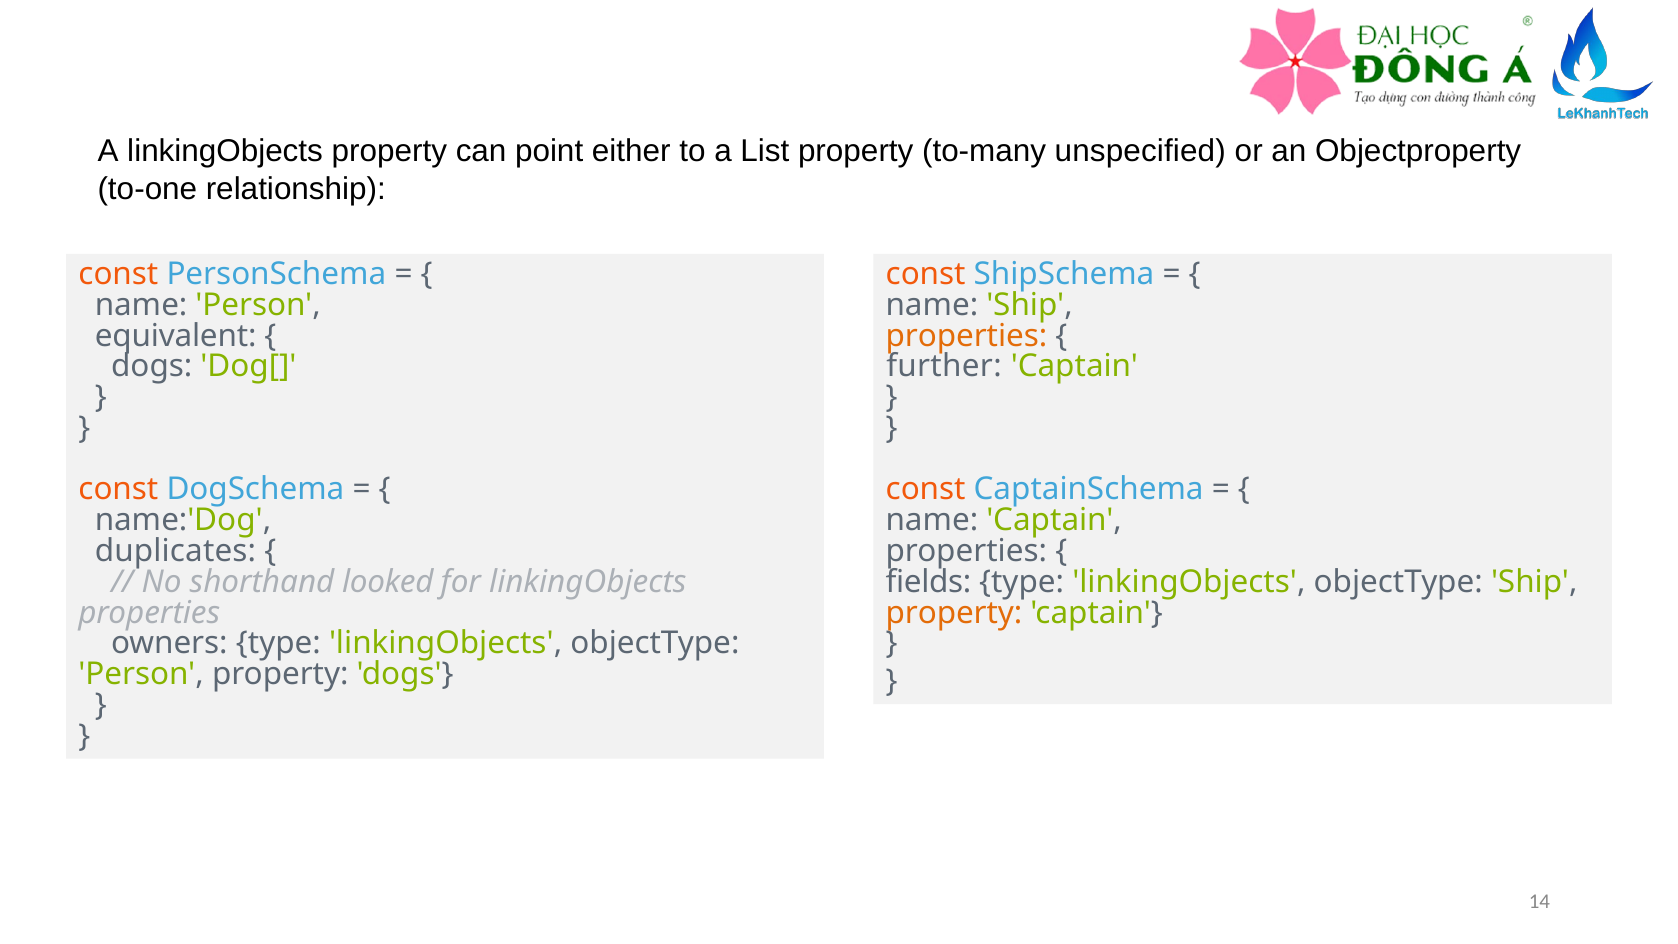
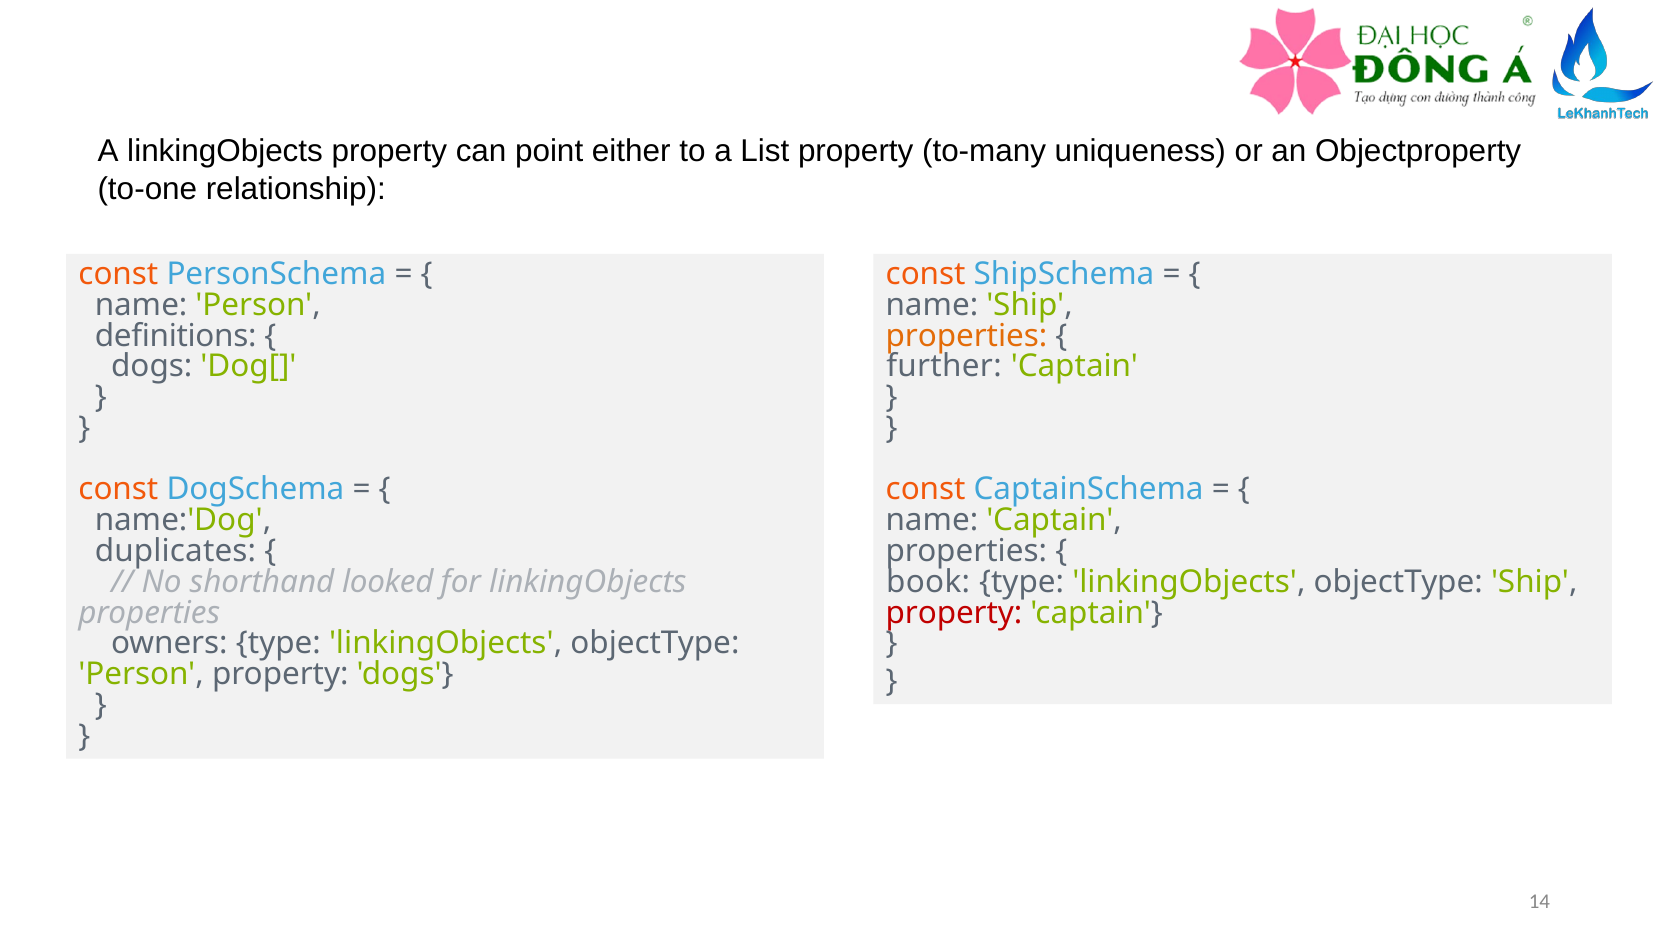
unspecified: unspecified -> uniqueness
equivalent: equivalent -> definitions
fields: fields -> book
property at (954, 613) colour: orange -> red
